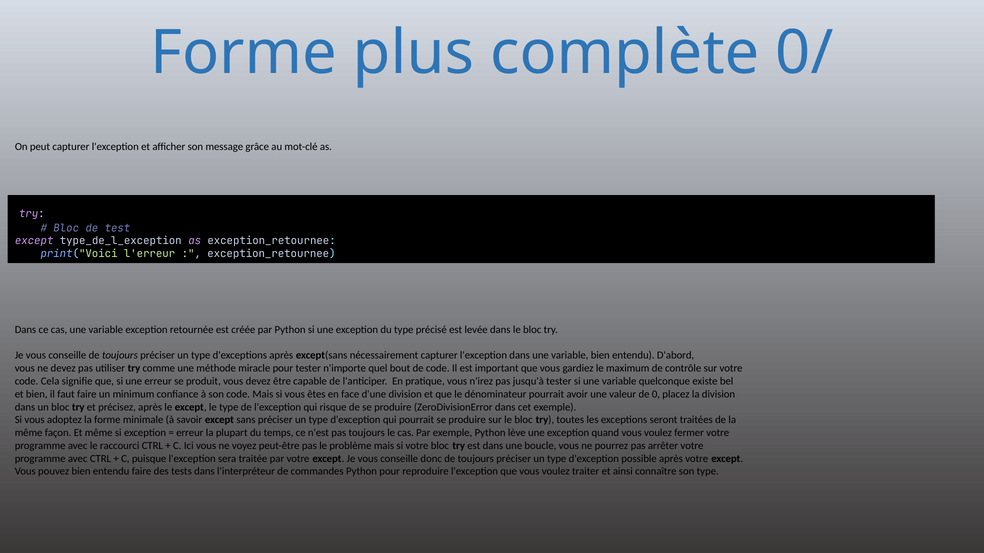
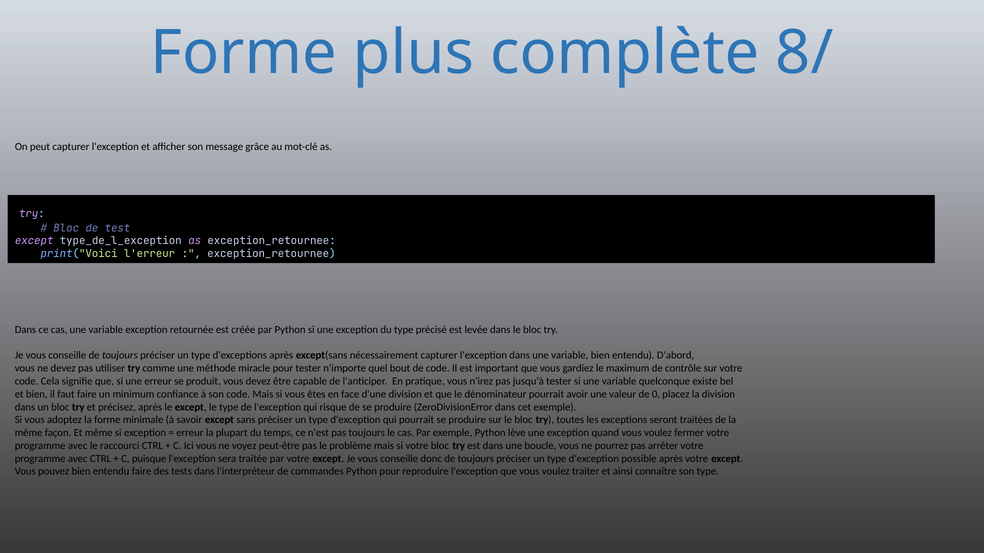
0/: 0/ -> 8/
